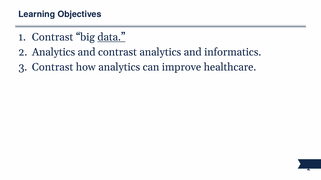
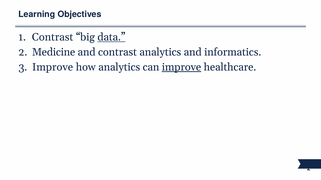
2 Analytics: Analytics -> Medicine
Contrast at (53, 67): Contrast -> Improve
improve at (182, 67) underline: none -> present
